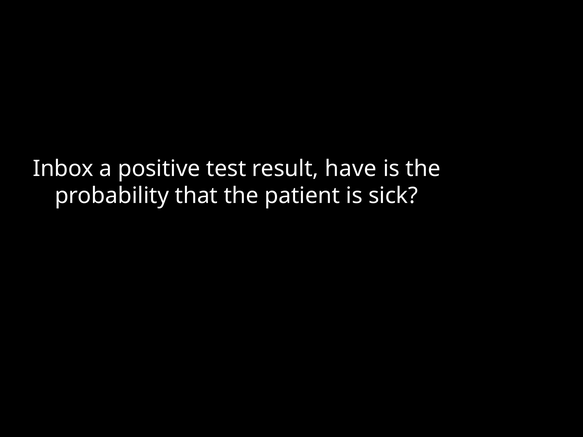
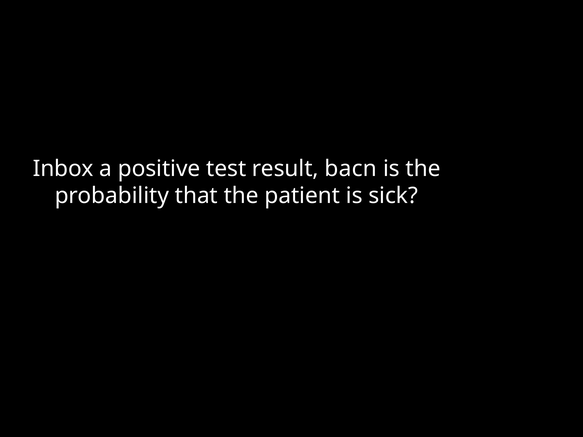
have: have -> bacn
